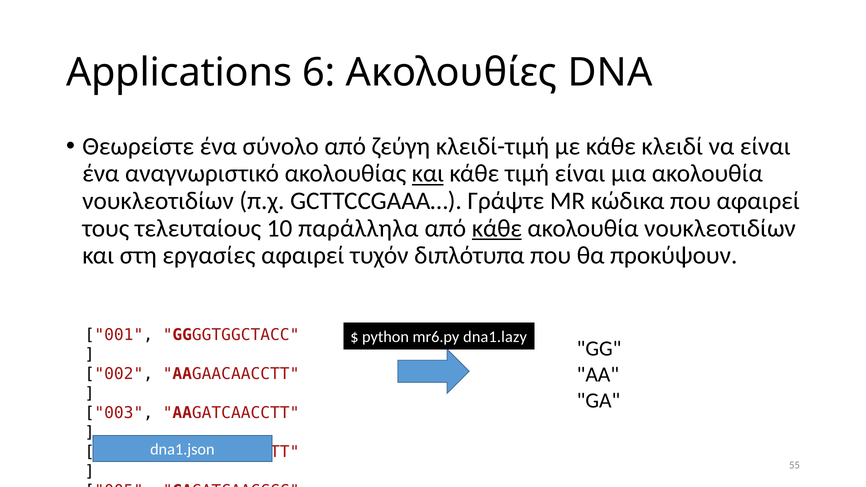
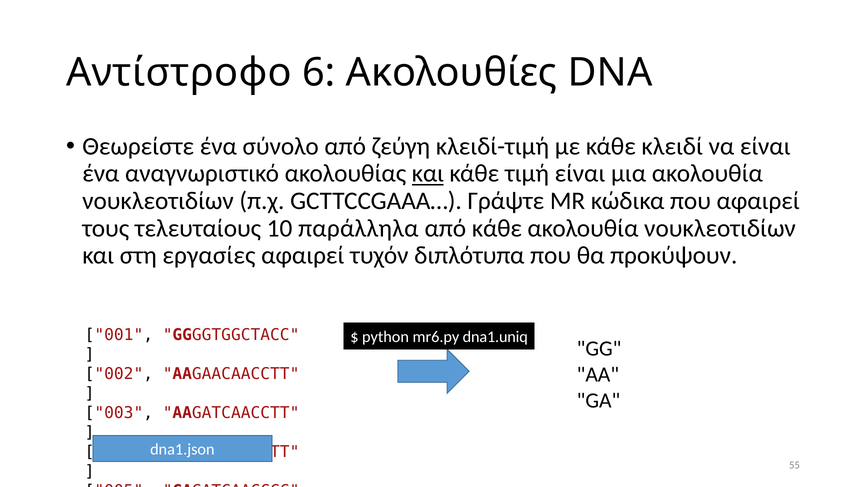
Applications: Applications -> Αντίστροφο
κάθε at (497, 228) underline: present -> none
dna1.lazy: dna1.lazy -> dna1.uniq
